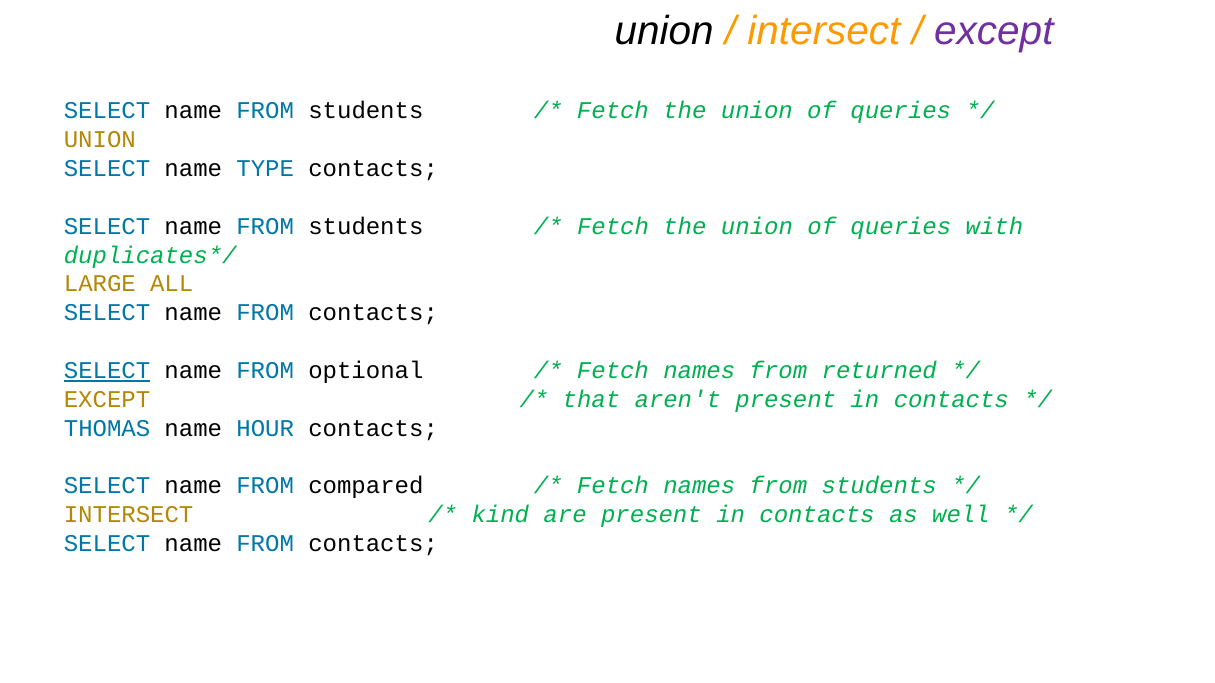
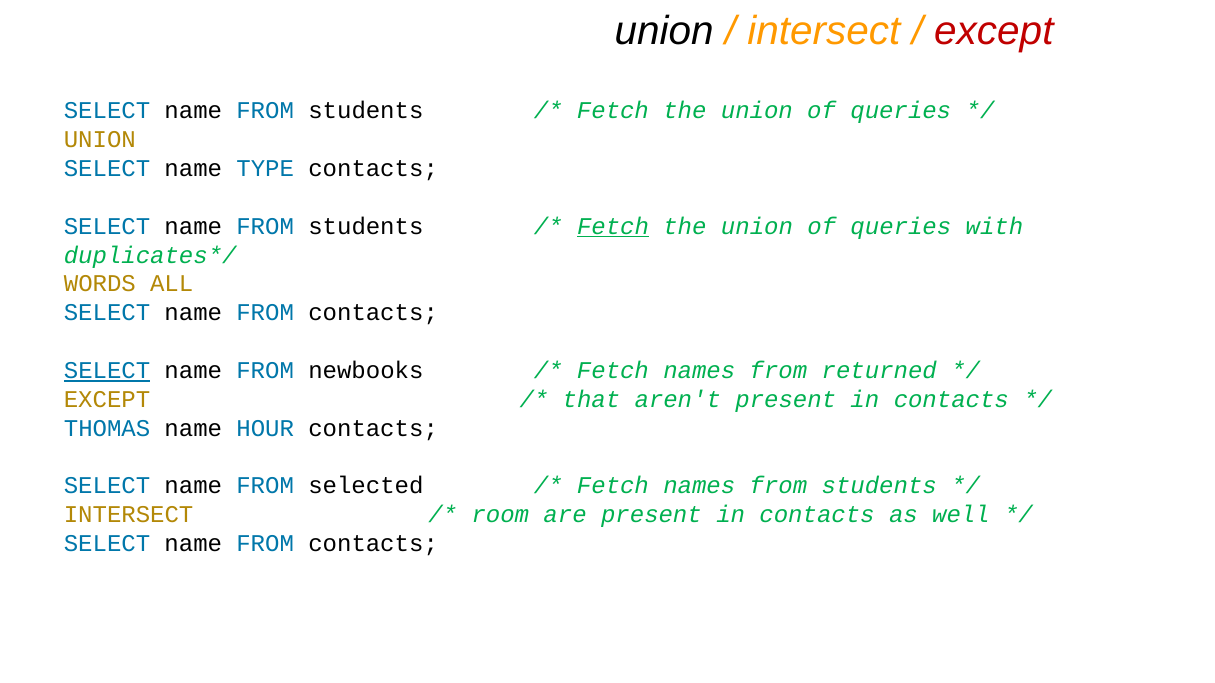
except at (994, 32) colour: purple -> red
Fetch at (613, 226) underline: none -> present
LARGE: LARGE -> WORDS
optional: optional -> newbooks
compared: compared -> selected
kind: kind -> room
